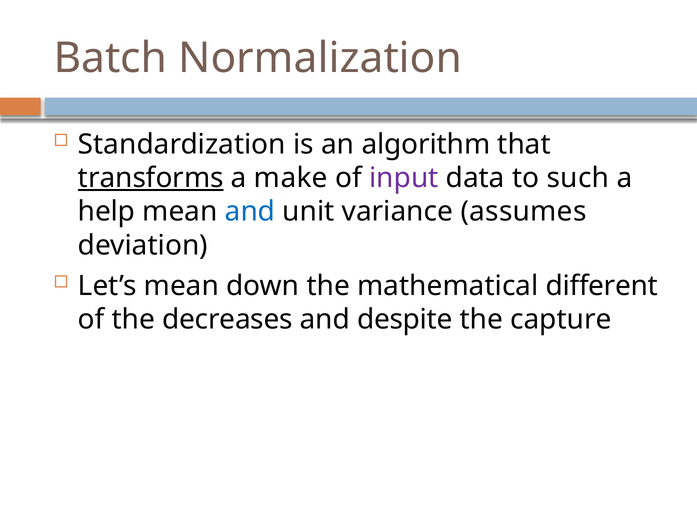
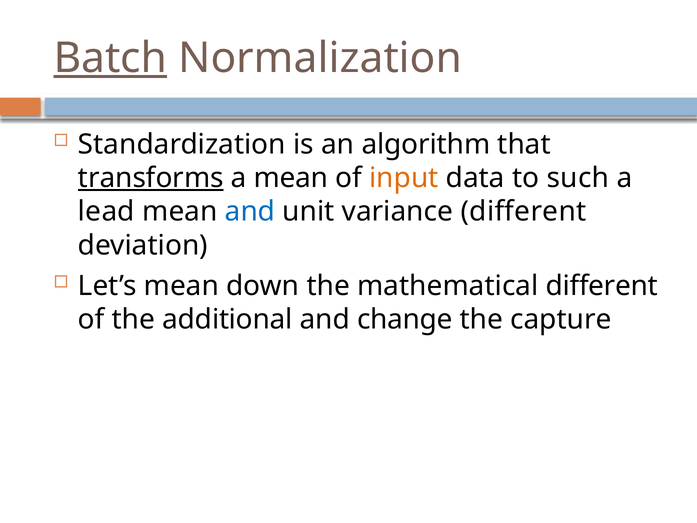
Batch underline: none -> present
a make: make -> mean
input colour: purple -> orange
help: help -> lead
variance assumes: assumes -> different
decreases: decreases -> additional
despite: despite -> change
